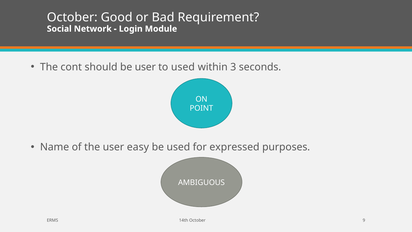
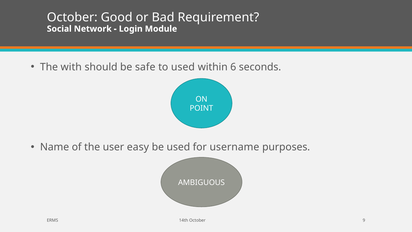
cont: cont -> with
be user: user -> safe
3: 3 -> 6
expressed: expressed -> username
